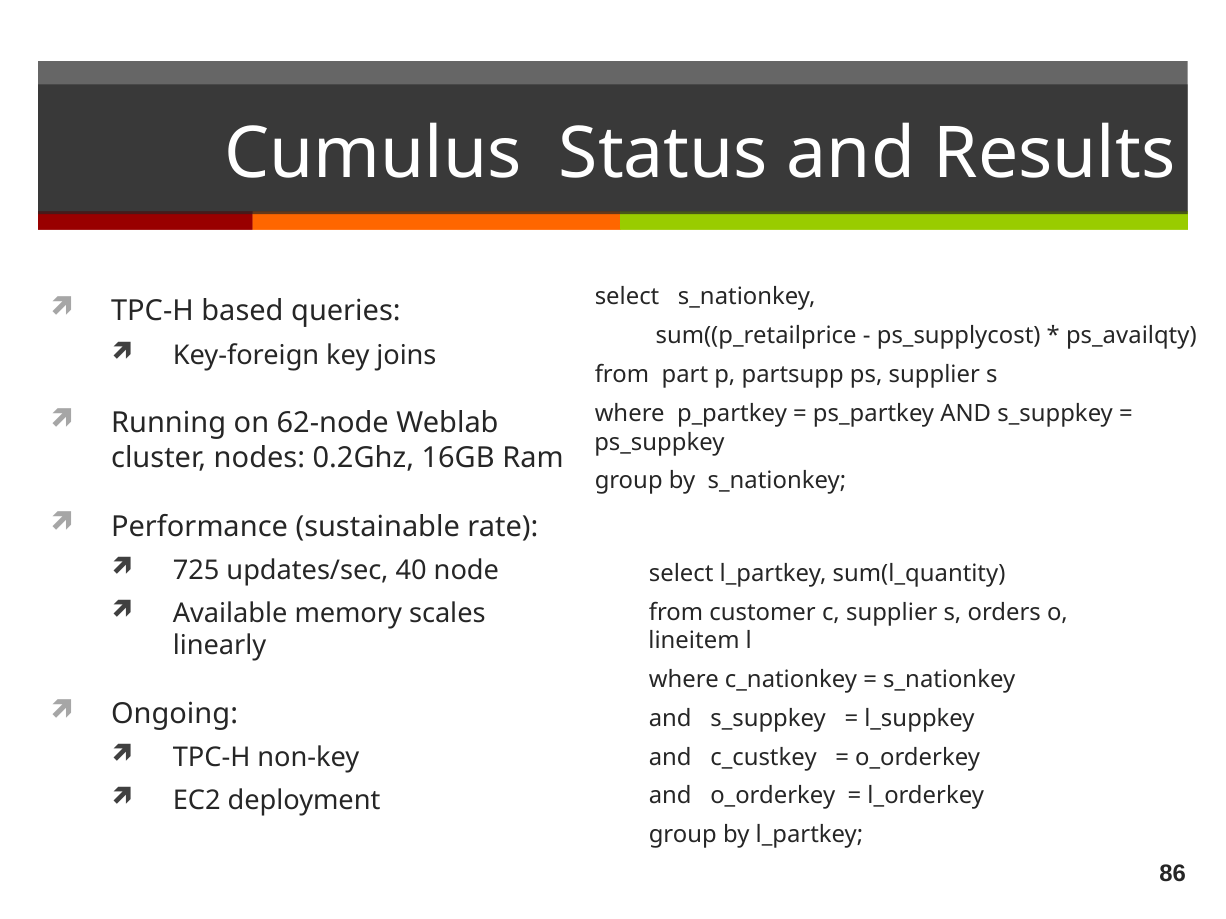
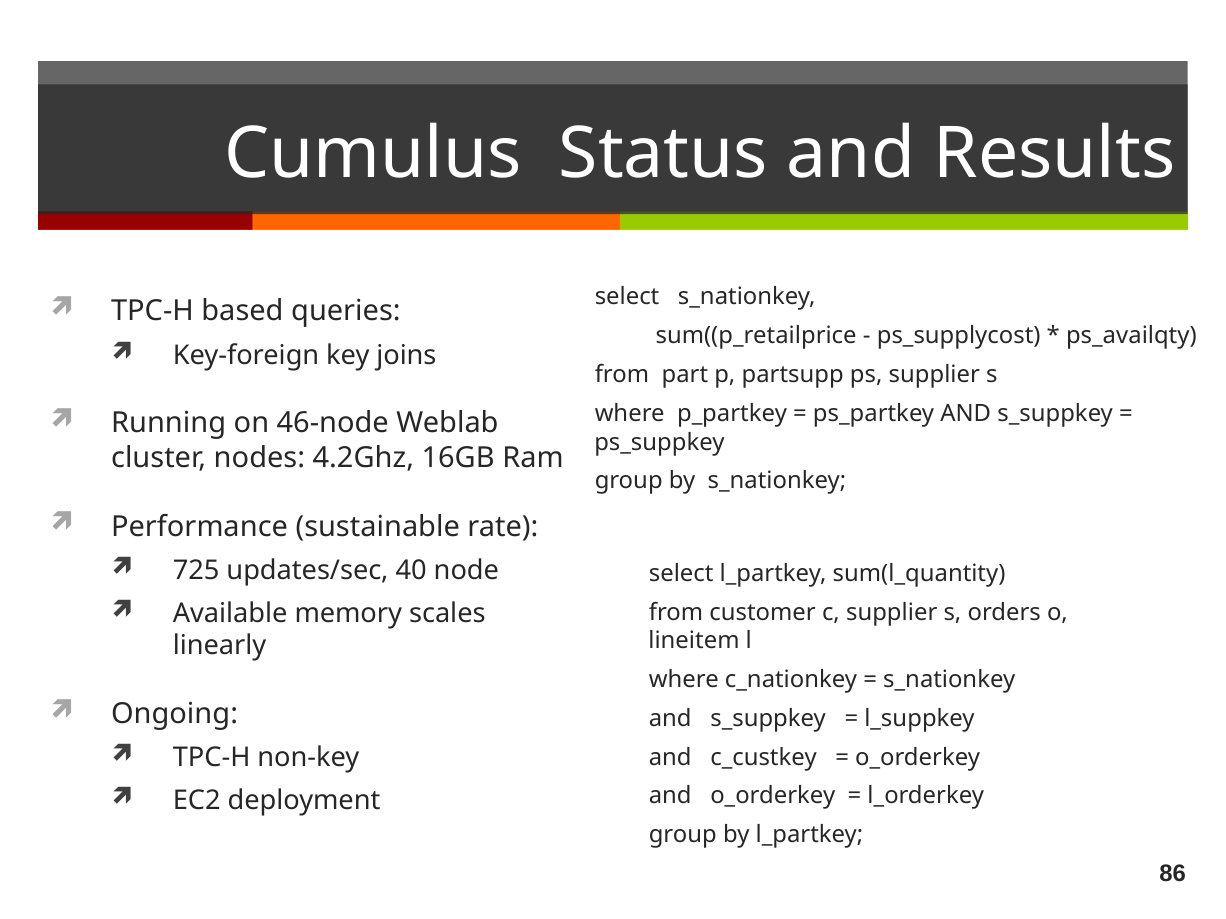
62-node: 62-node -> 46-node
0.2Ghz: 0.2Ghz -> 4.2Ghz
